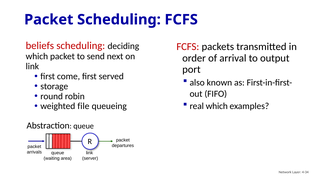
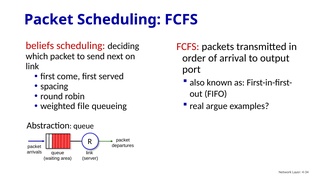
storage: storage -> spacing
real which: which -> argue
